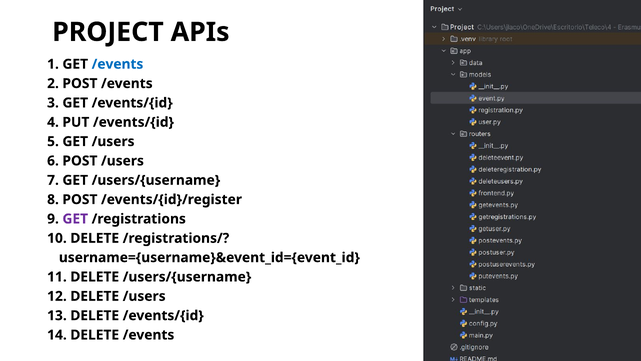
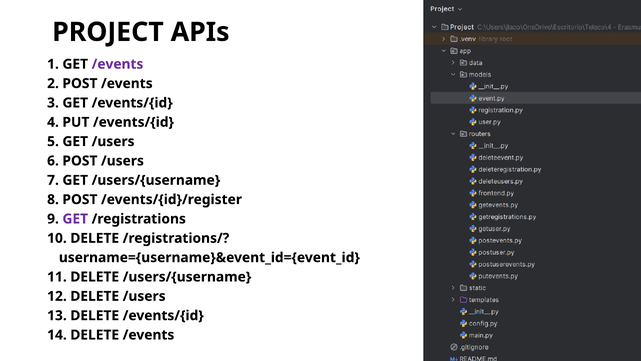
/events at (117, 64) colour: blue -> purple
